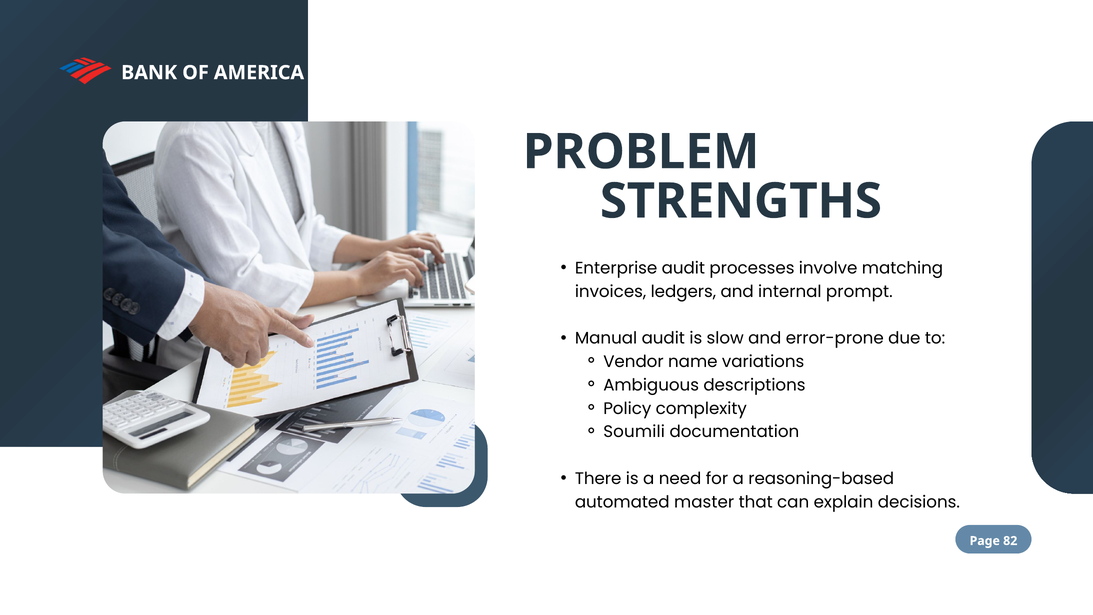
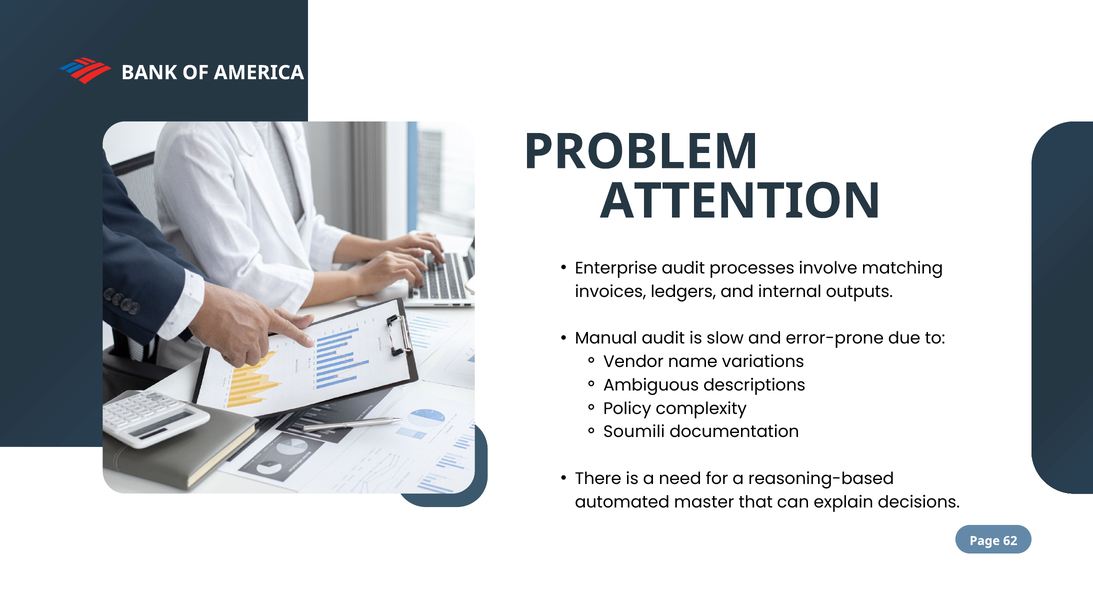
STRENGTHS: STRENGTHS -> ATTENTION
prompt: prompt -> outputs
82: 82 -> 62
